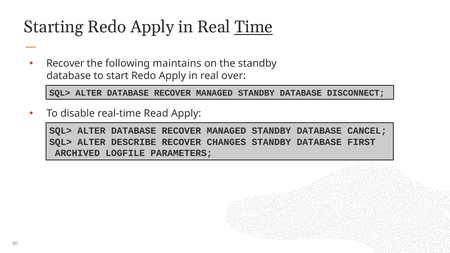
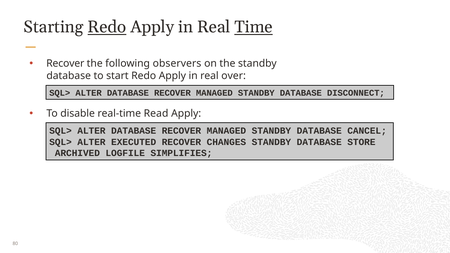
Redo at (107, 27) underline: none -> present
maintains: maintains -> observers
DESCRIBE: DESCRIBE -> EXECUTED
FIRST: FIRST -> STORE
PARAMETERS: PARAMETERS -> SIMPLIFIES
